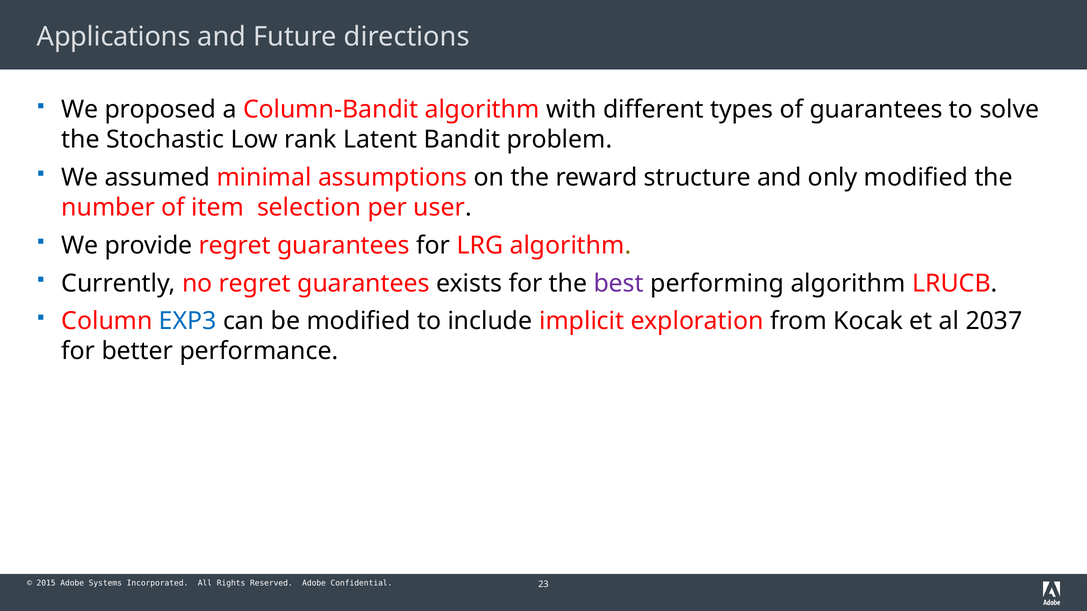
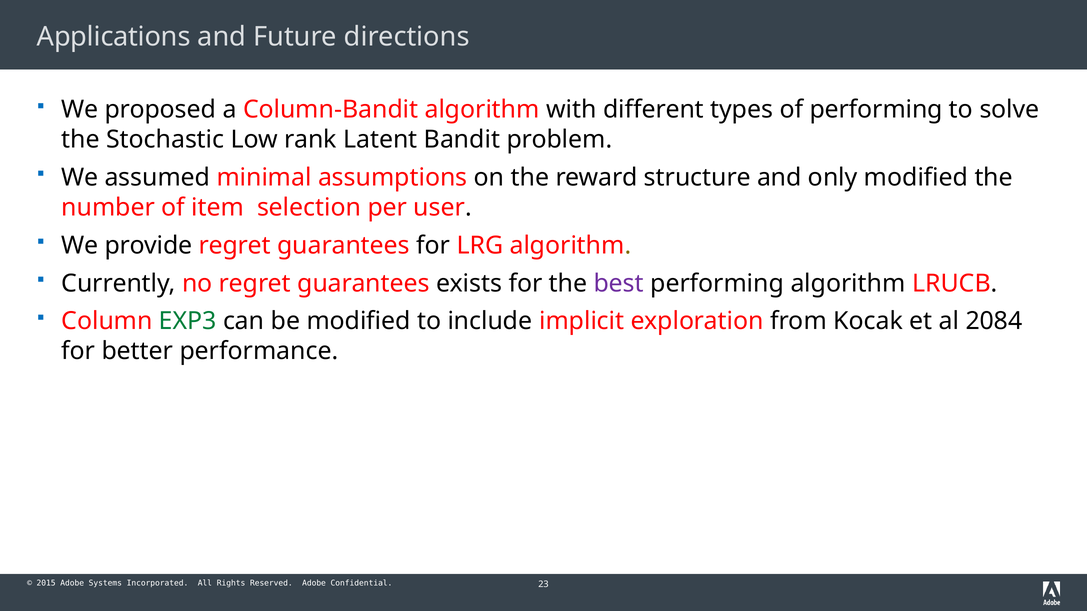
of guarantees: guarantees -> performing
EXP3 colour: blue -> green
2037: 2037 -> 2084
